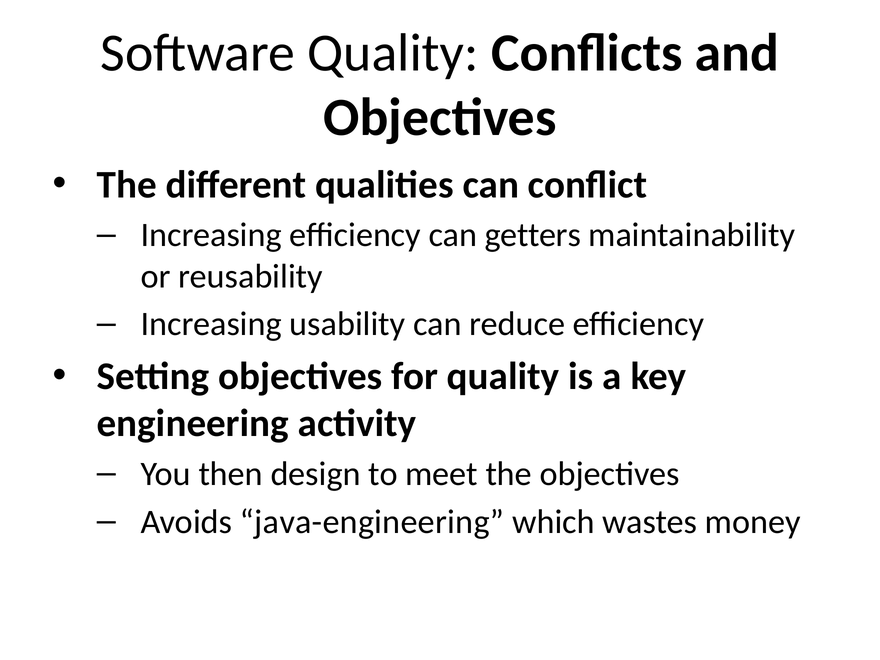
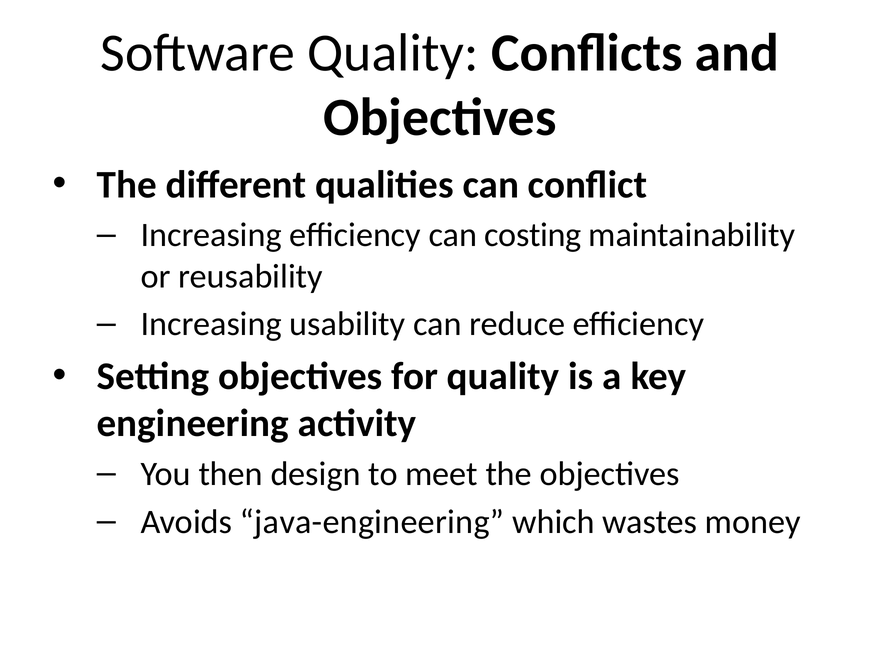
getters: getters -> costing
